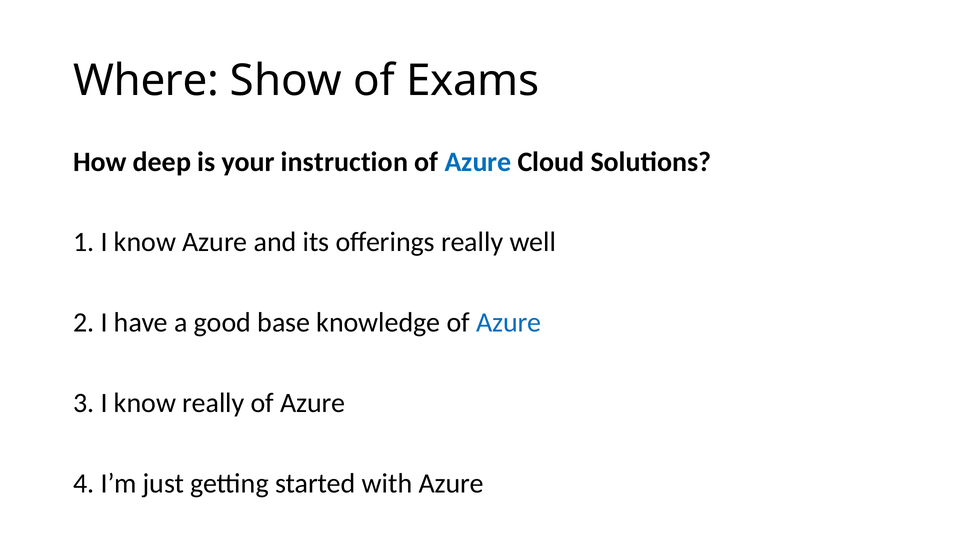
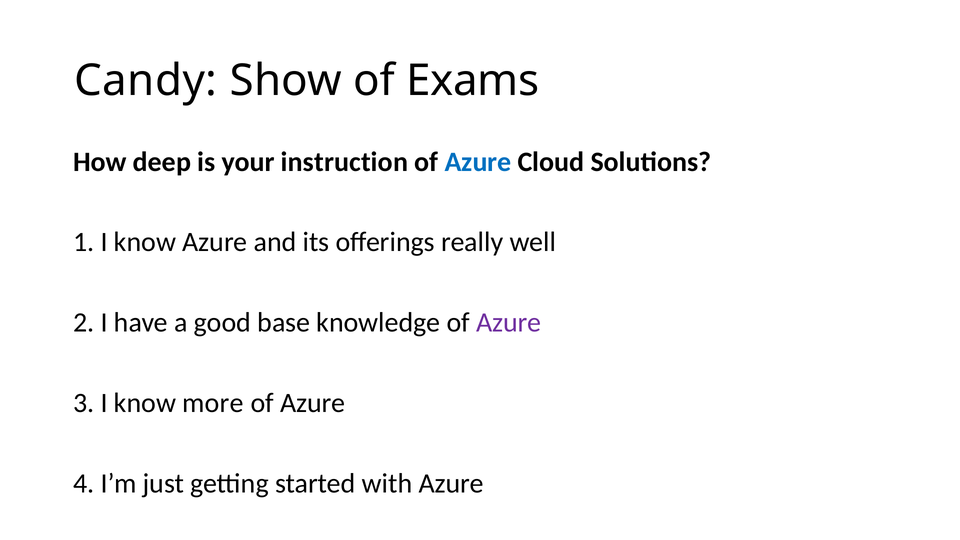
Where: Where -> Candy
Azure at (509, 323) colour: blue -> purple
know really: really -> more
